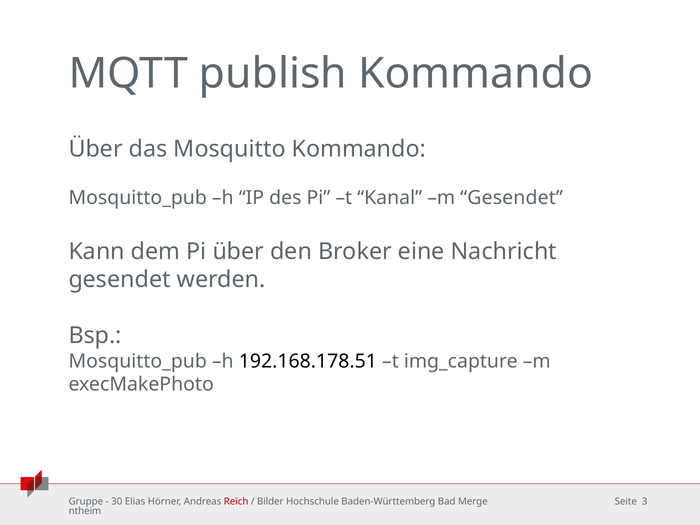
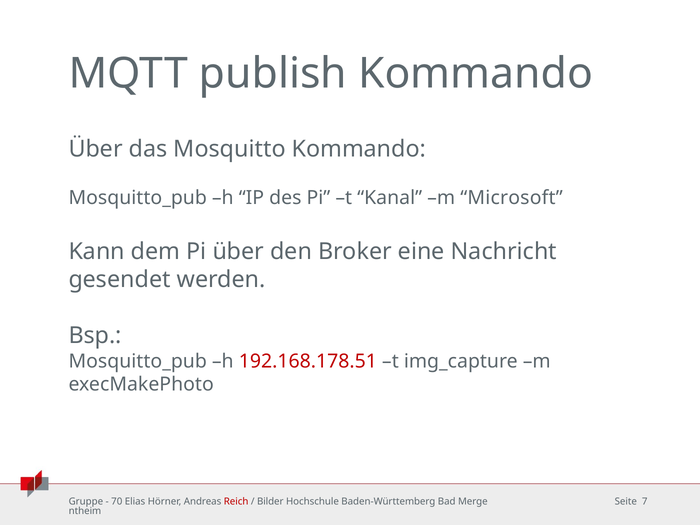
m Gesendet: Gesendet -> Microsoft
192.168.178.51 colour: black -> red
30: 30 -> 70
3: 3 -> 7
